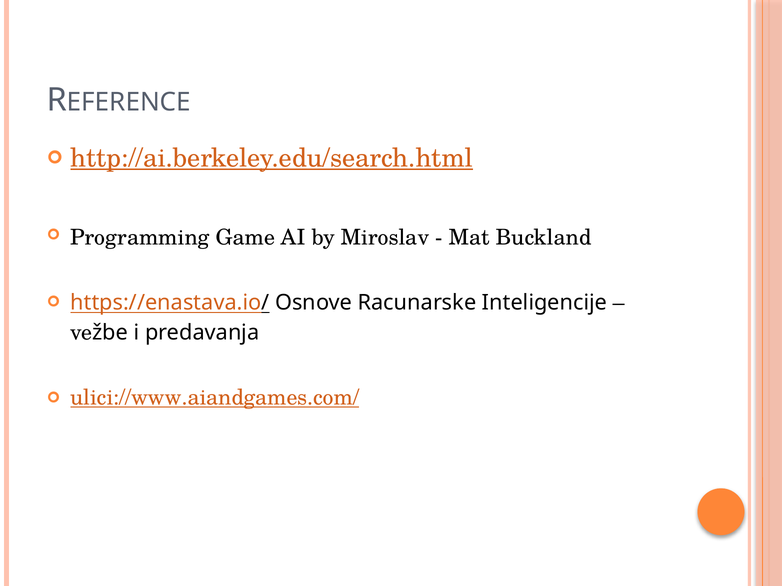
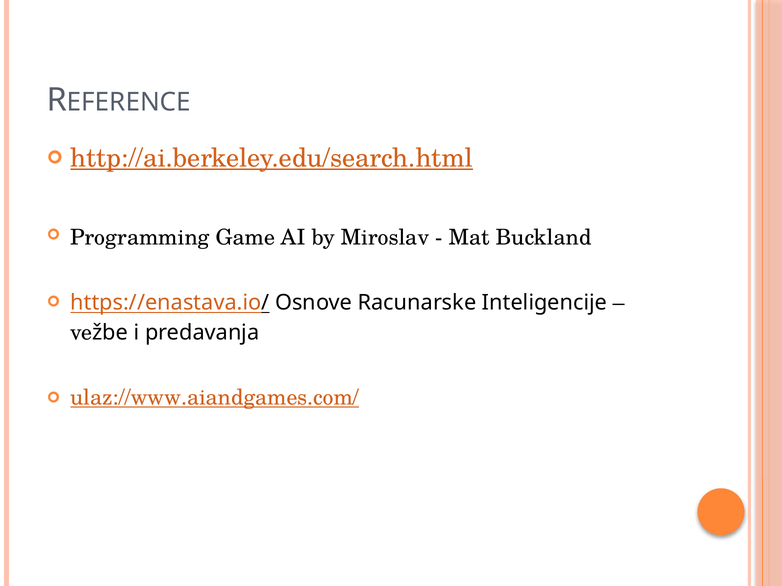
ulici://www.aiandgames.com/: ulici://www.aiandgames.com/ -> ulaz://www.aiandgames.com/
